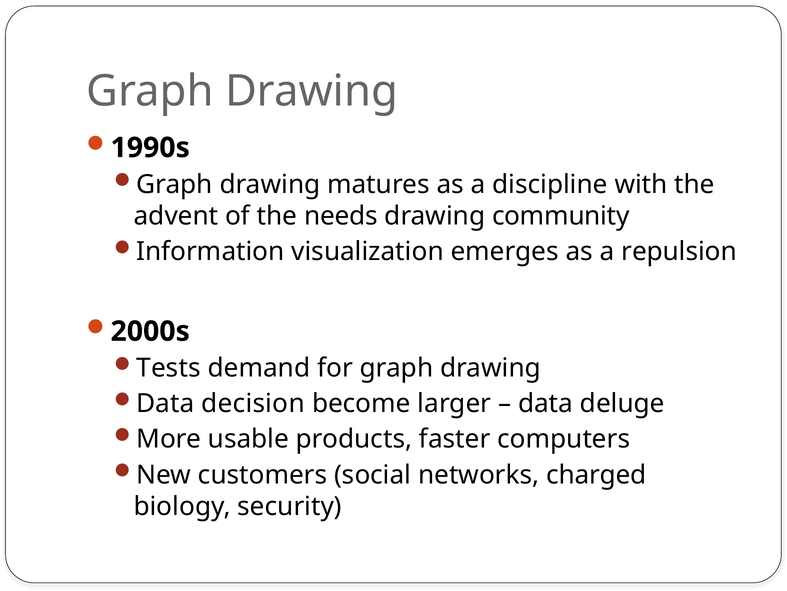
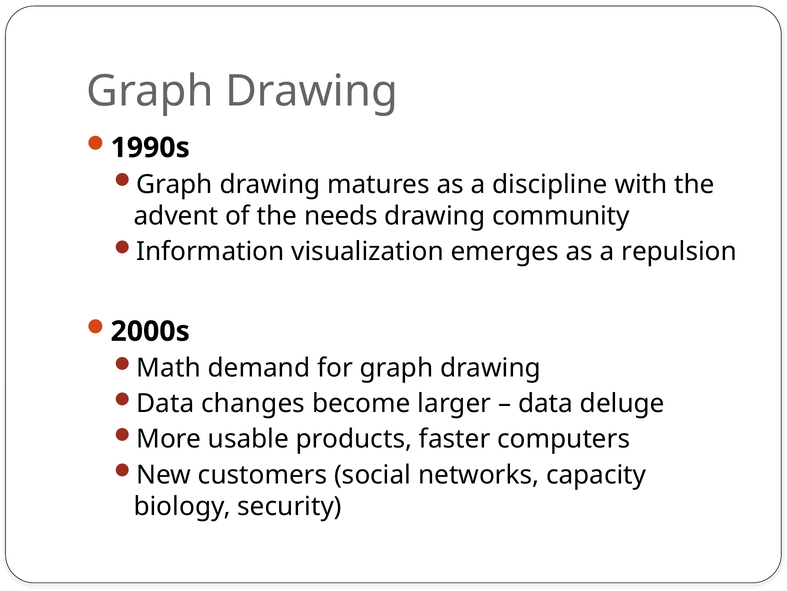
Tests: Tests -> Math
decision: decision -> changes
charged: charged -> capacity
